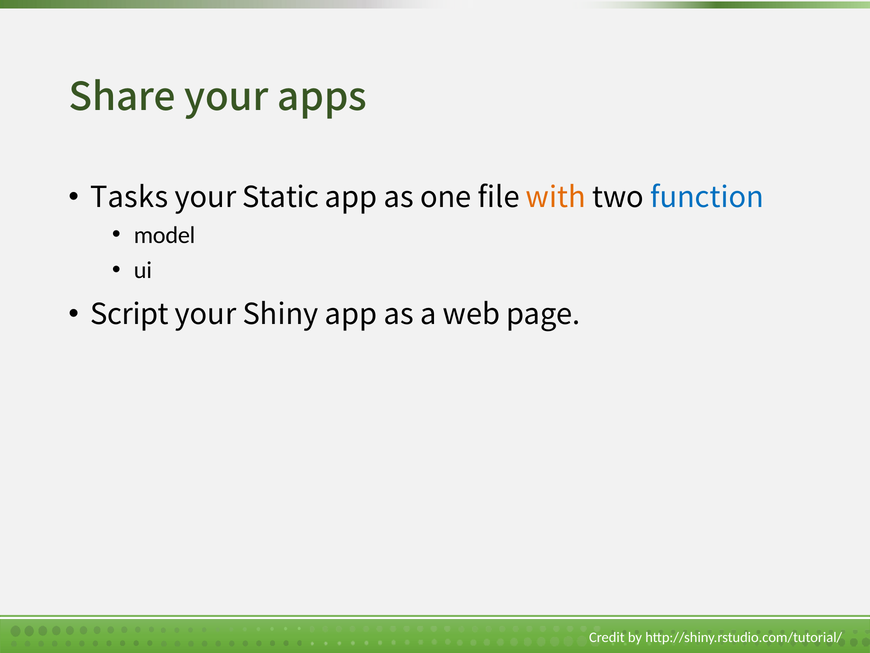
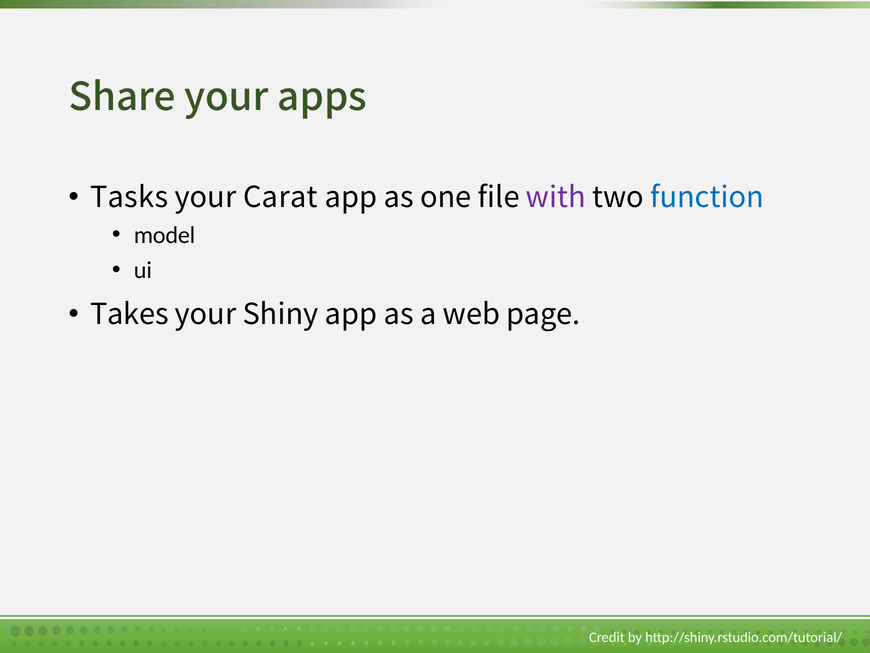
Static: Static -> Carat
with colour: orange -> purple
Script: Script -> Takes
